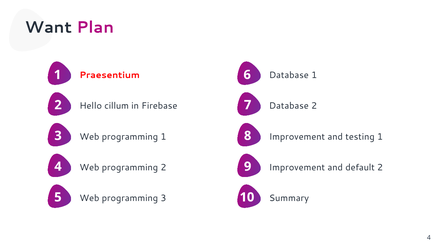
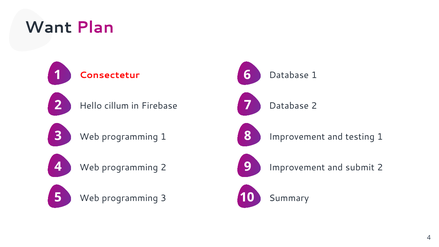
Praesentium: Praesentium -> Consectetur
default: default -> submit
